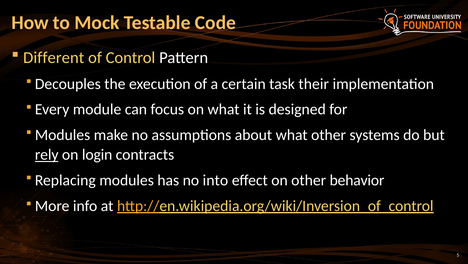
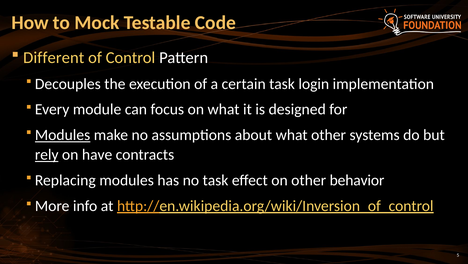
their: their -> login
Modules at (63, 135) underline: none -> present
login: login -> have
no into: into -> task
